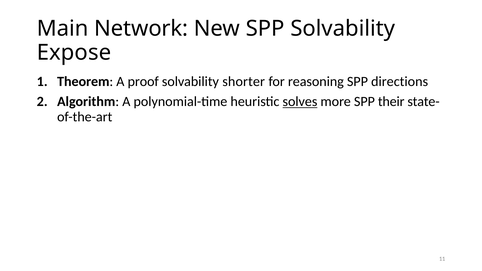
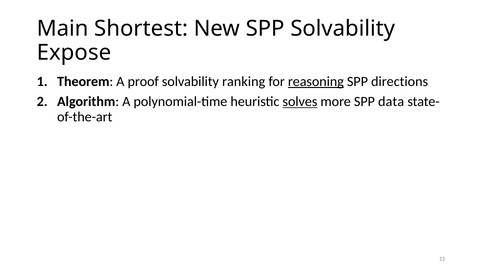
Network: Network -> Shortest
shorter: shorter -> ranking
reasoning underline: none -> present
their: their -> data
